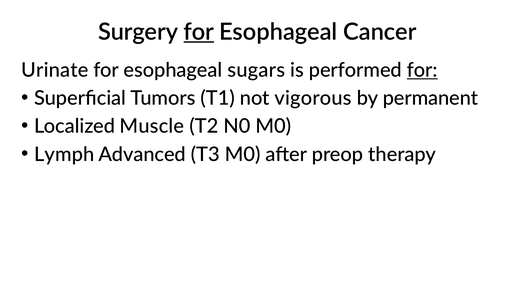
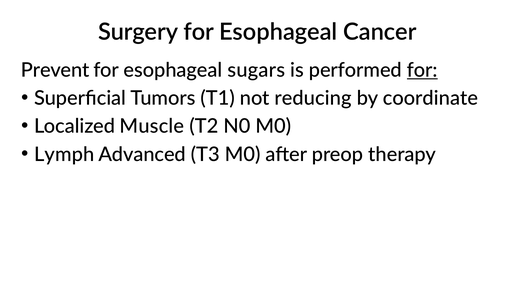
for at (199, 32) underline: present -> none
Urinate: Urinate -> Prevent
vigorous: vigorous -> reducing
permanent: permanent -> coordinate
